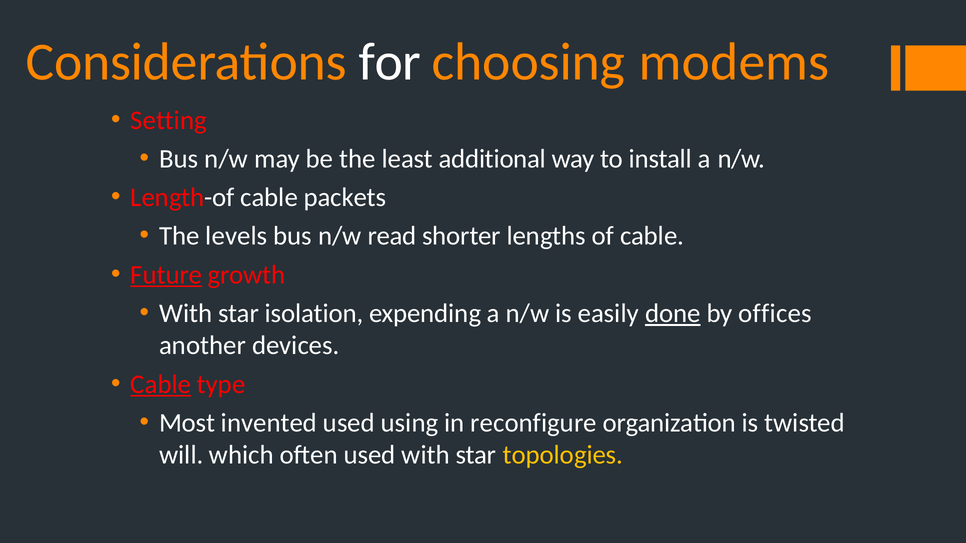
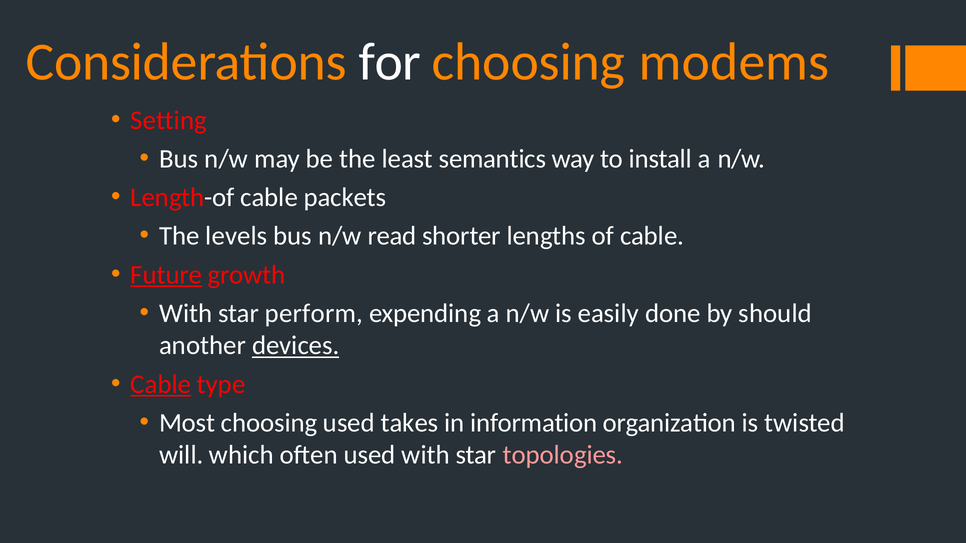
additional: additional -> semantics
isolation: isolation -> perform
done underline: present -> none
offices: offices -> should
devices underline: none -> present
Most invented: invented -> choosing
using: using -> takes
reconfigure: reconfigure -> information
topologies colour: yellow -> pink
